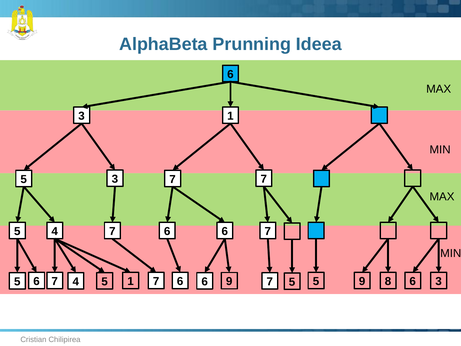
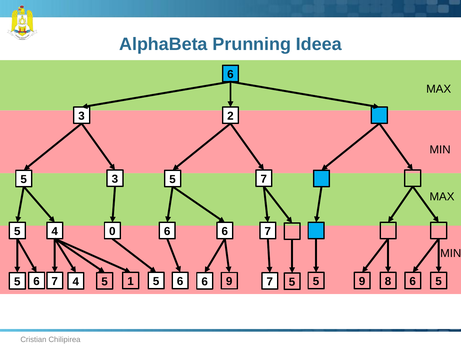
3 1: 1 -> 2
7 at (173, 179): 7 -> 5
7 at (112, 231): 7 -> 0
7 at (156, 281): 7 -> 5
9 3: 3 -> 5
